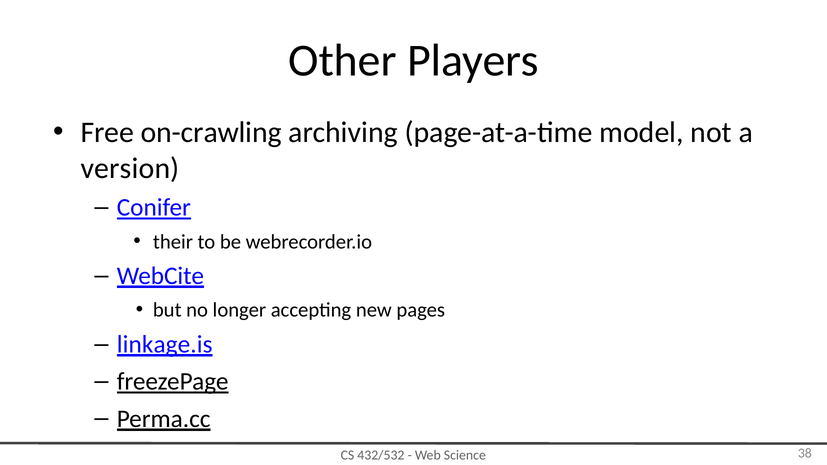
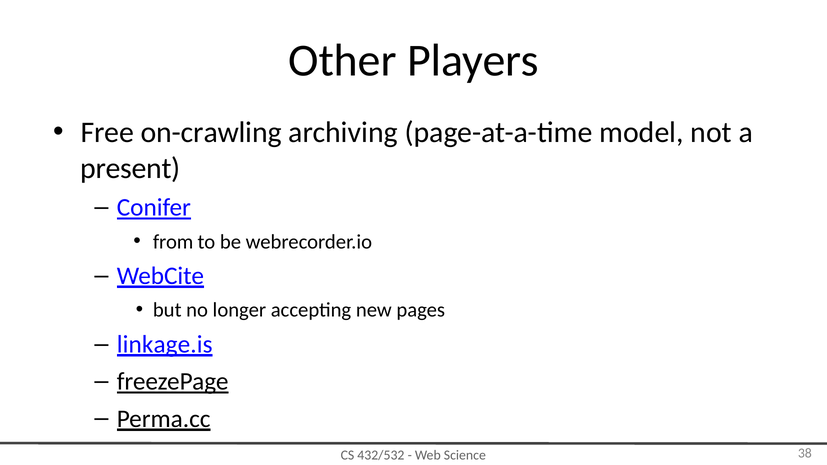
version: version -> present
their: their -> from
